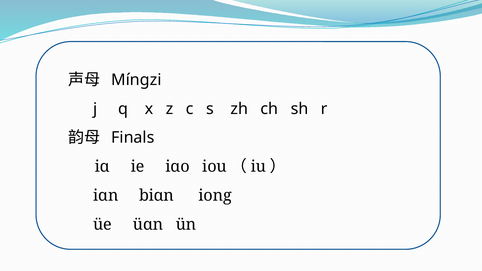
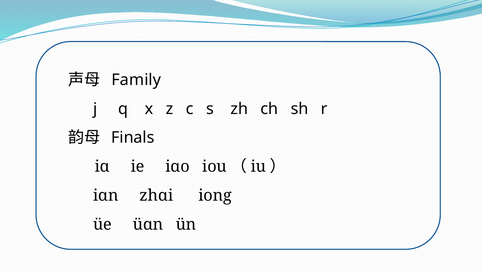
Míngzi: Míngzi -> Family
biɑn: biɑn -> zhɑi
